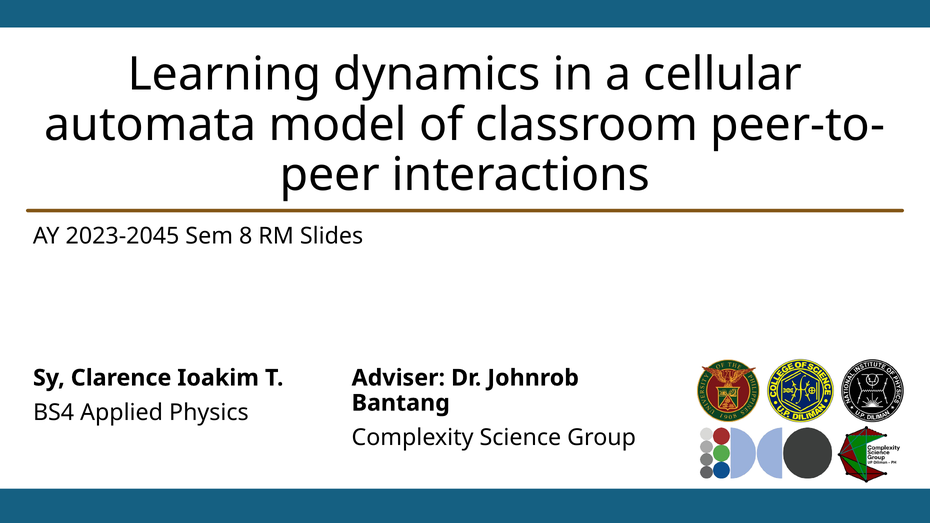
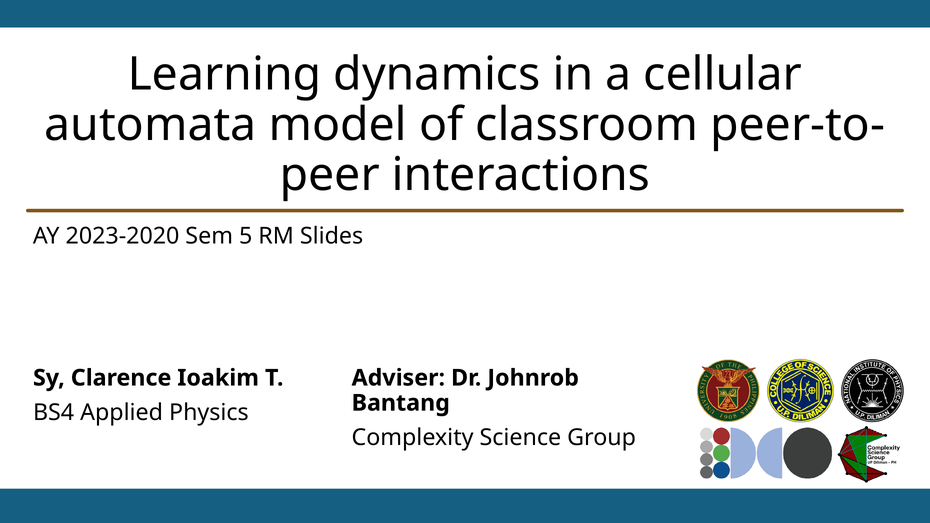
2023-2045: 2023-2045 -> 2023-2020
8: 8 -> 5
